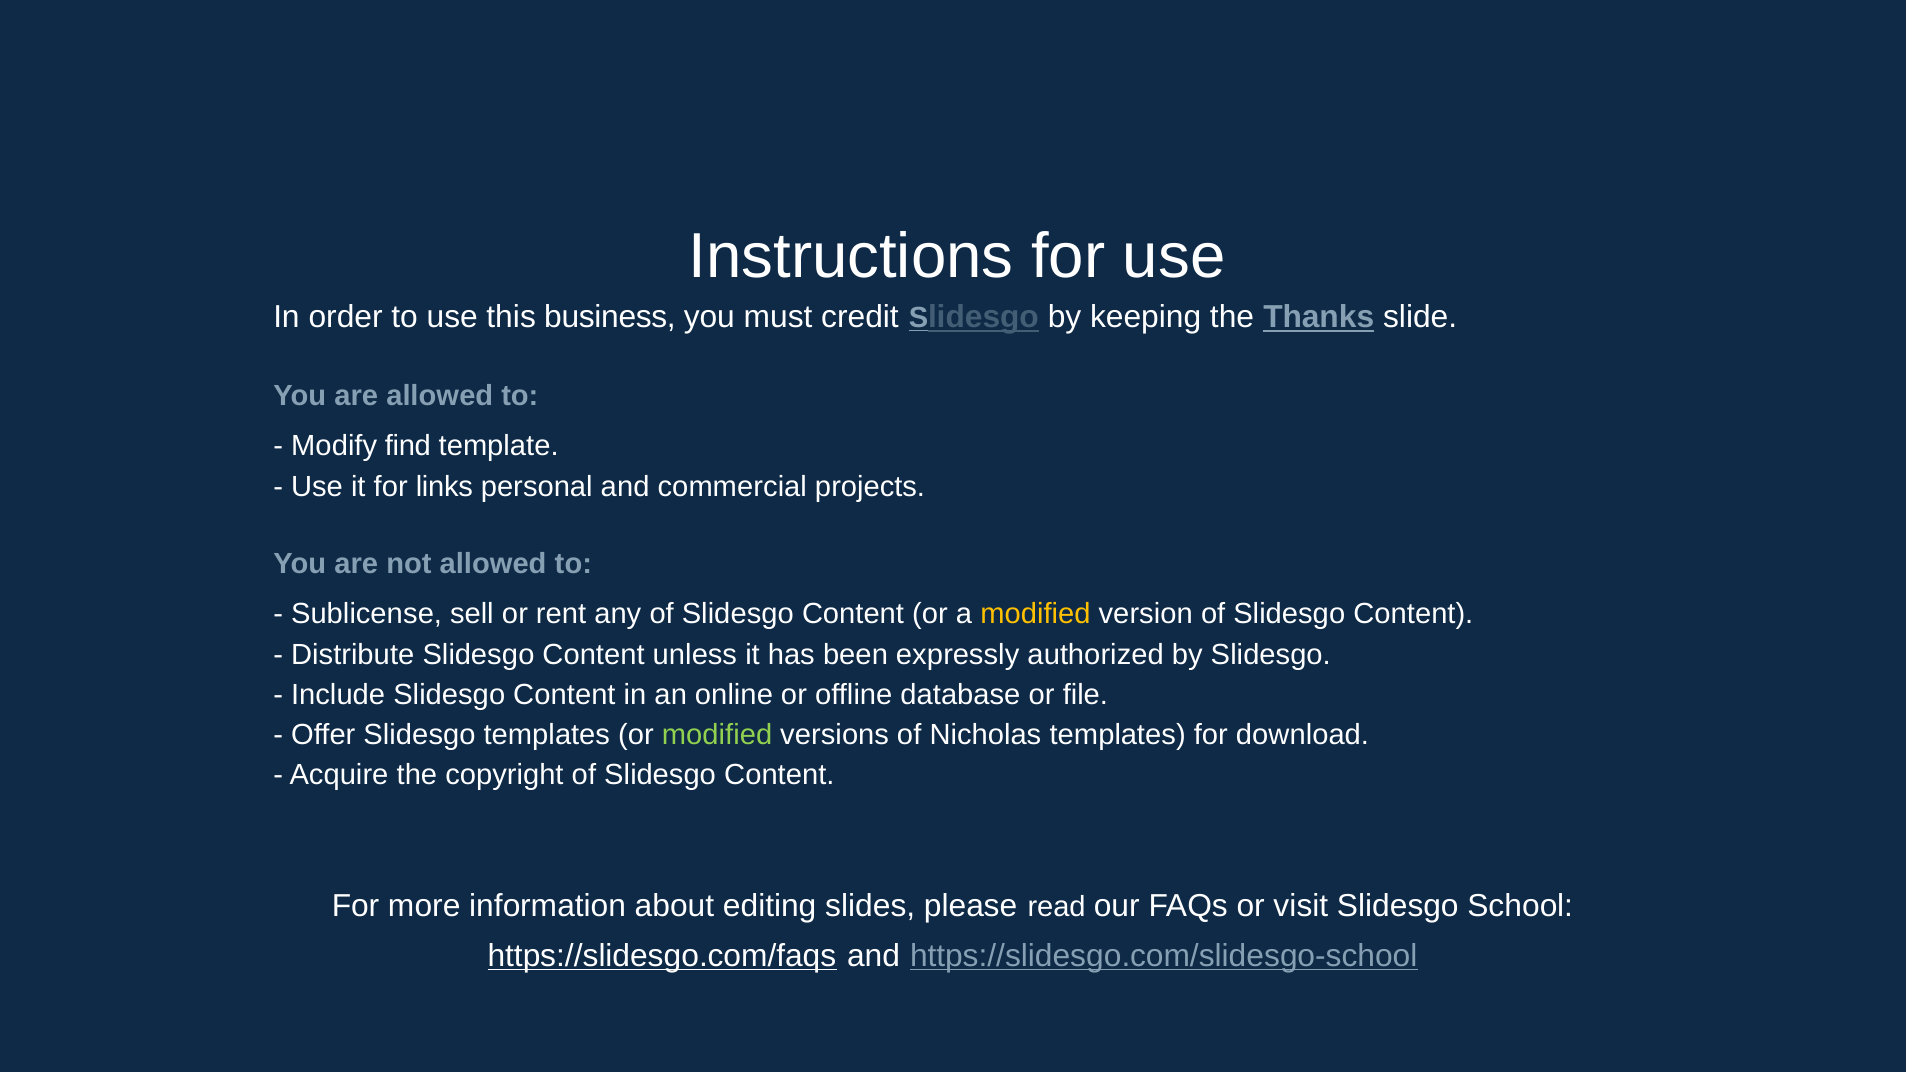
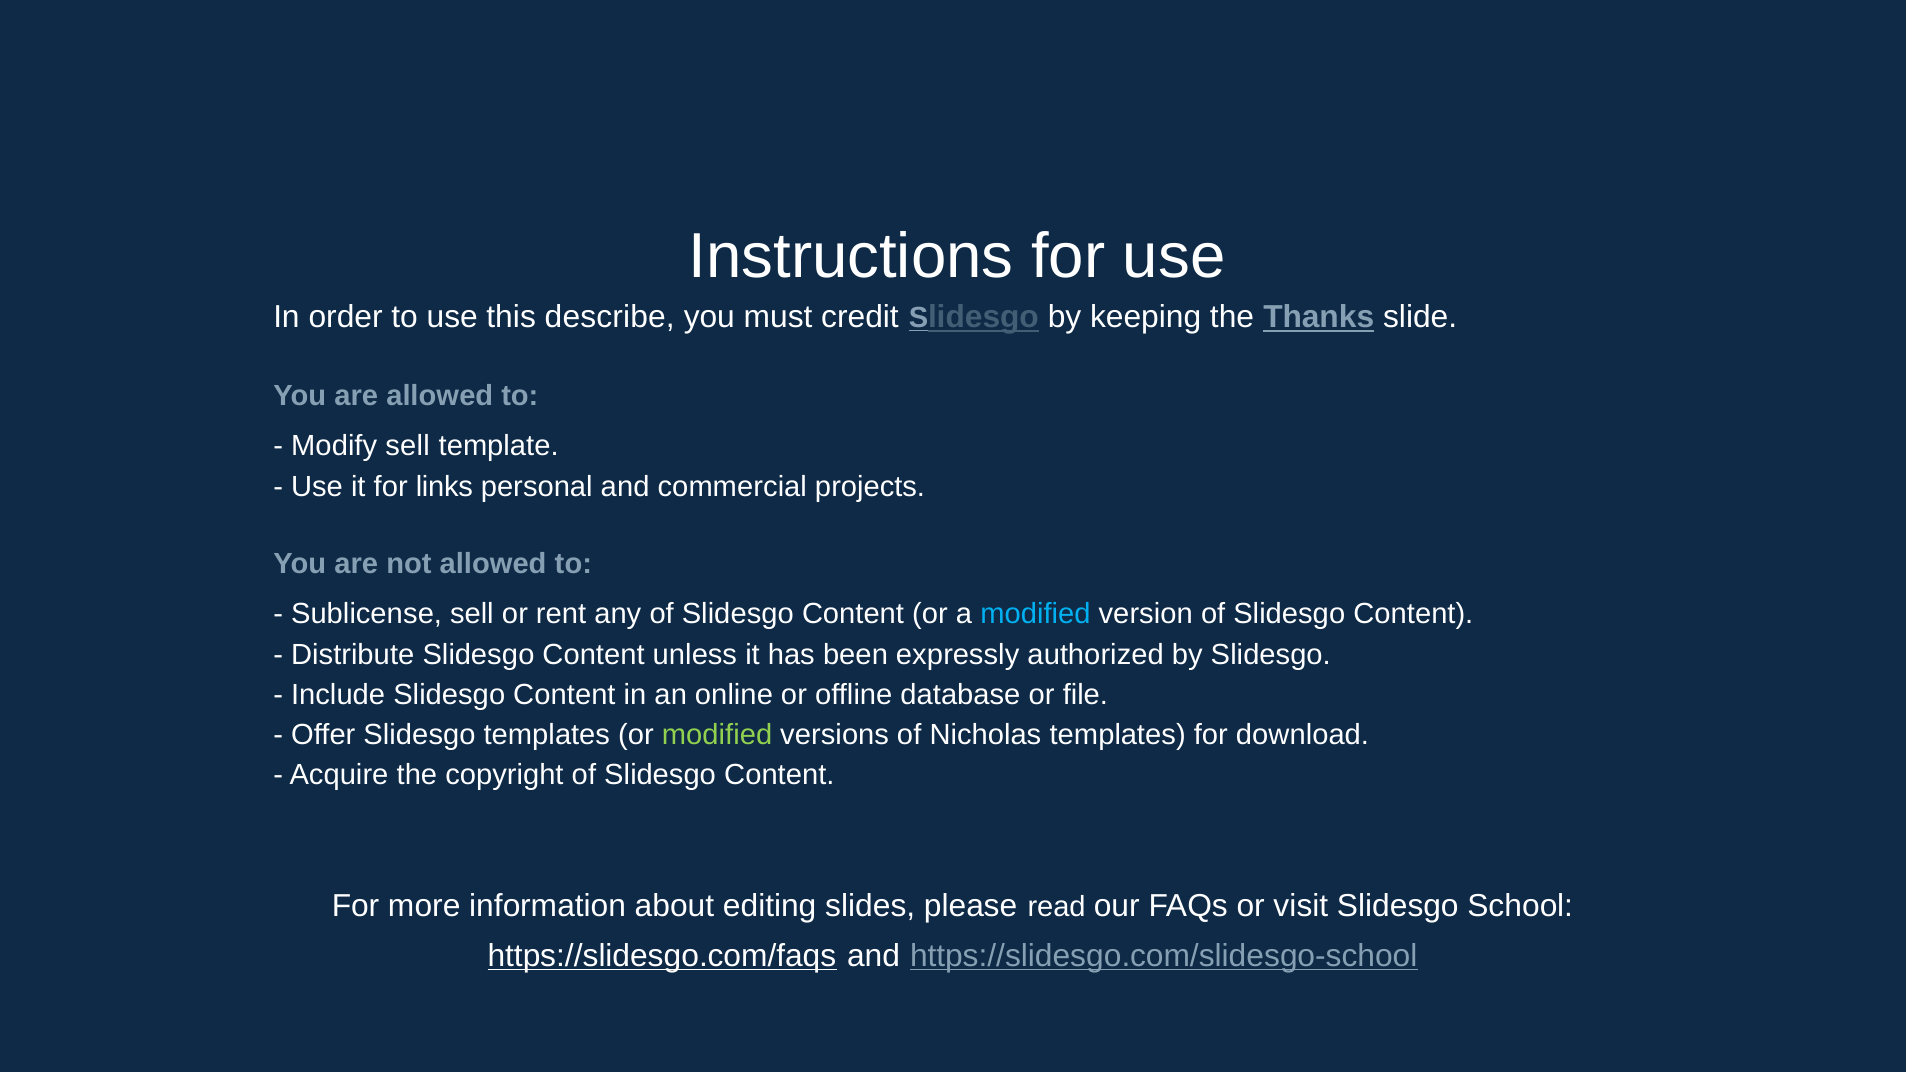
business: business -> describe
Modify find: find -> sell
modified at (1035, 614) colour: yellow -> light blue
